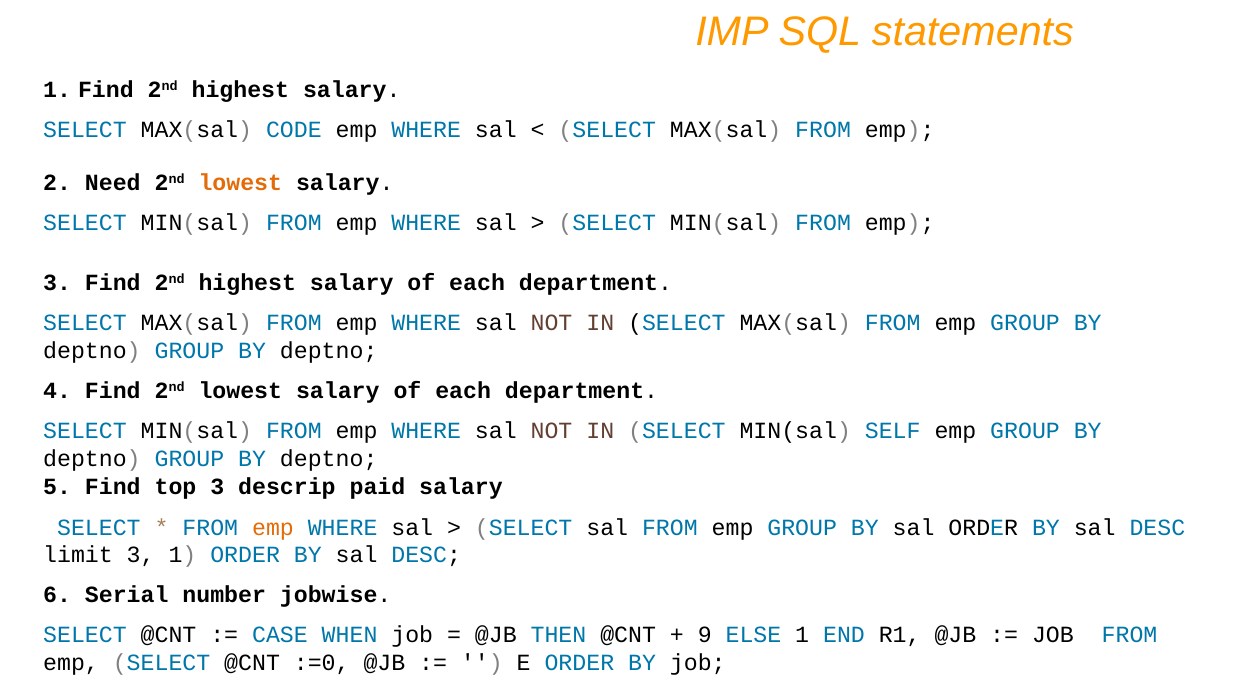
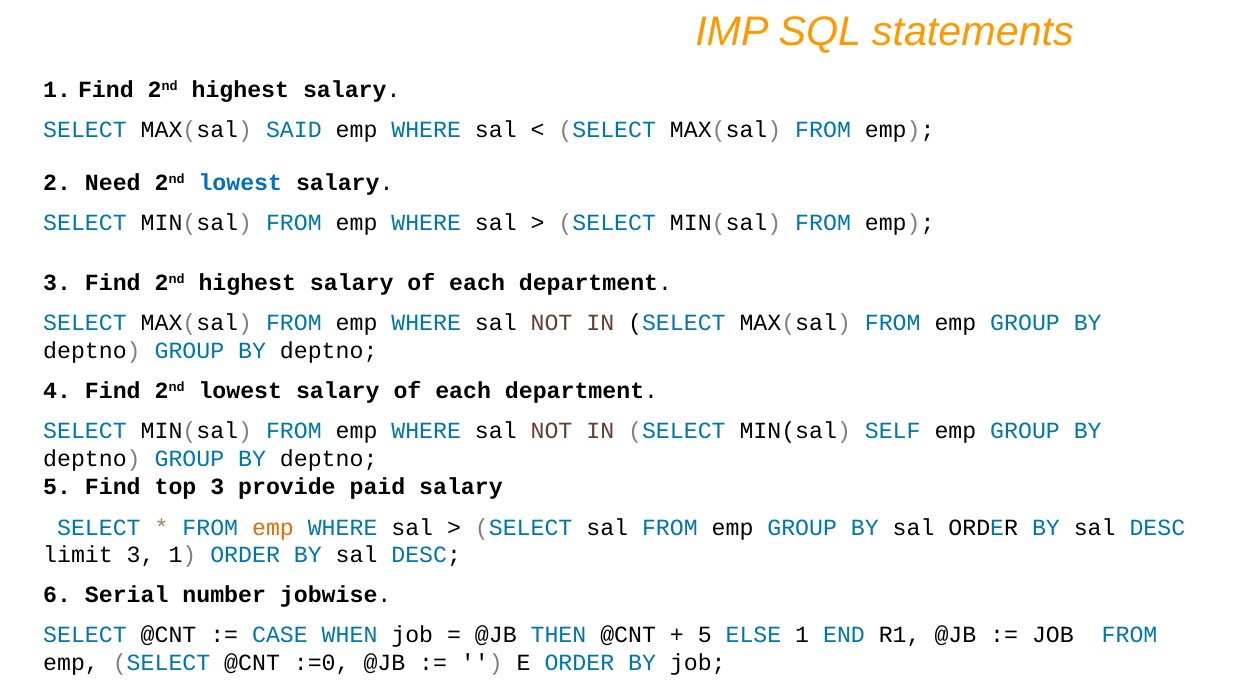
CODE: CODE -> SAID
lowest at (240, 183) colour: orange -> blue
descrip: descrip -> provide
9 at (705, 635): 9 -> 5
